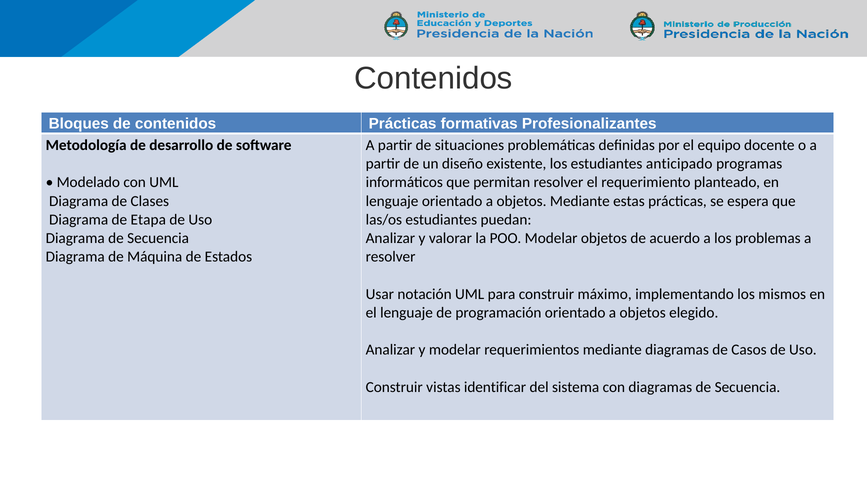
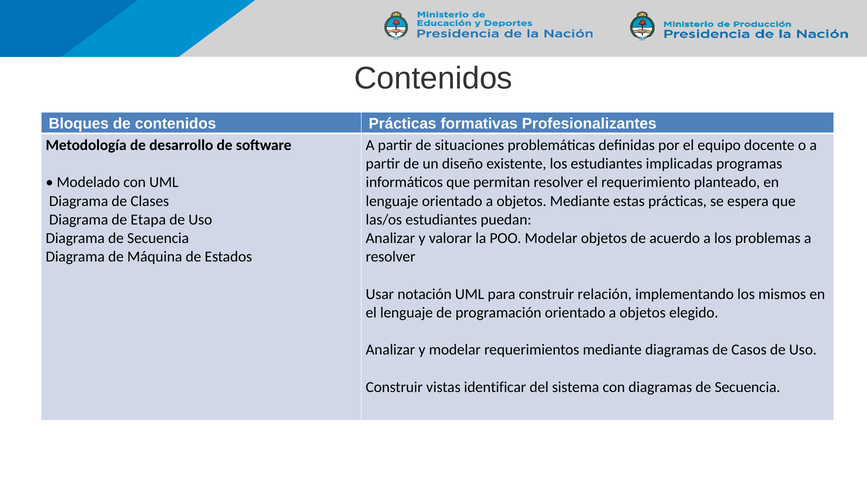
anticipado: anticipado -> implicadas
máximo: máximo -> relación
